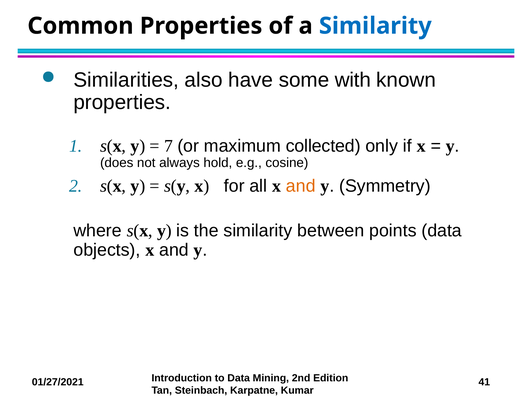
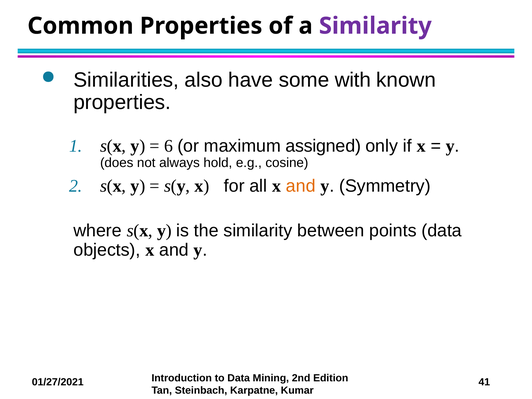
Similarity at (375, 26) colour: blue -> purple
7: 7 -> 6
collected: collected -> assigned
